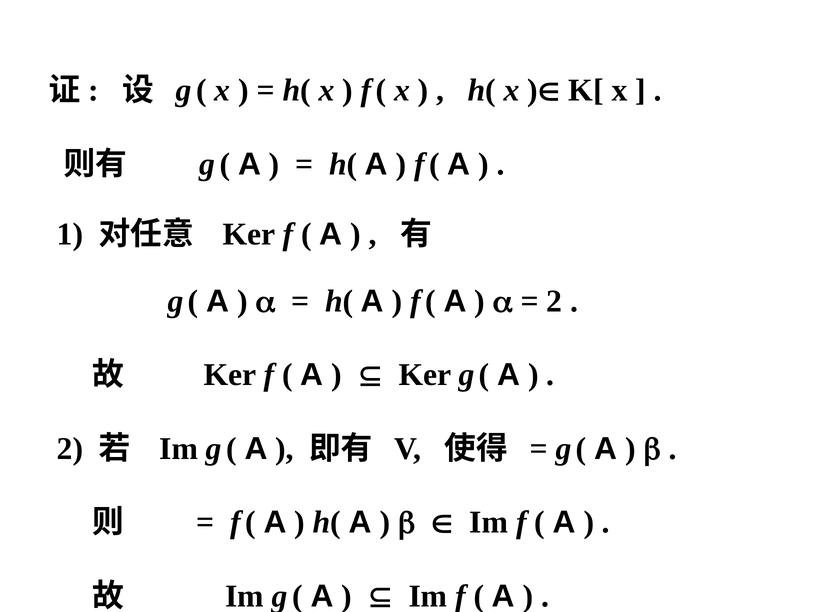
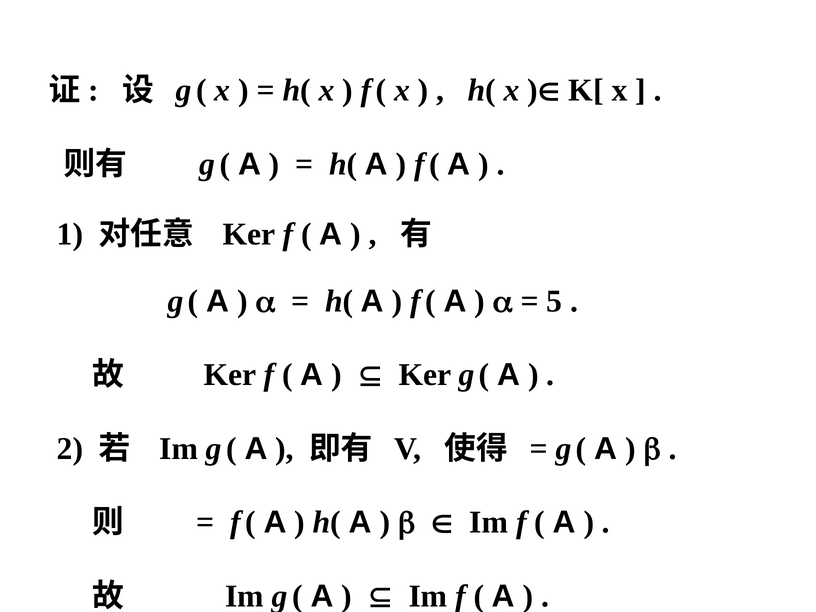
2 at (554, 301): 2 -> 5
